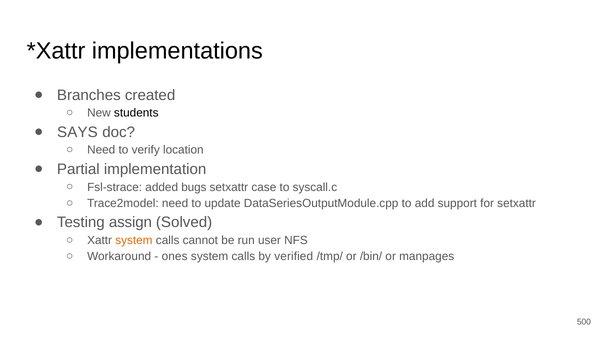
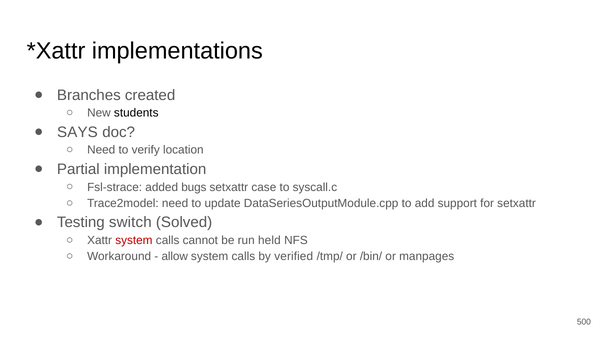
assign: assign -> switch
system at (134, 241) colour: orange -> red
user: user -> held
ones: ones -> allow
